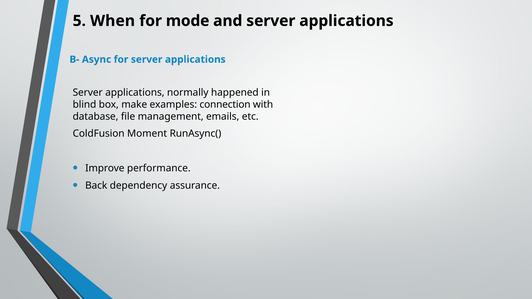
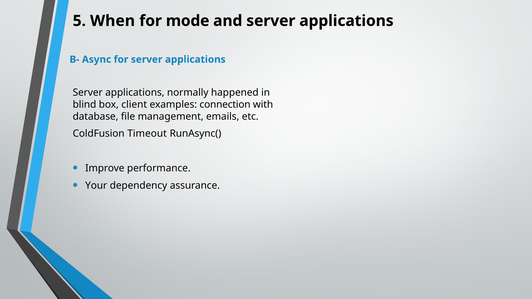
make: make -> client
Moment: Moment -> Timeout
Back: Back -> Your
